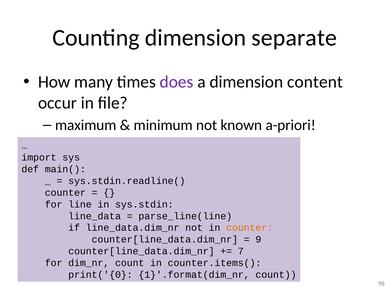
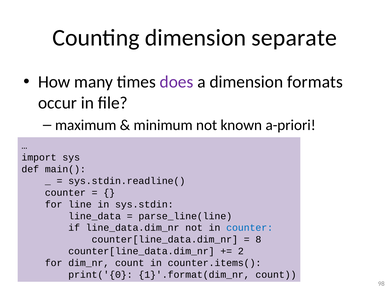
content: content -> formats
counter at (250, 227) colour: orange -> blue
9: 9 -> 8
7: 7 -> 2
